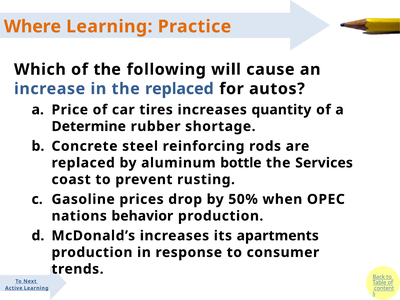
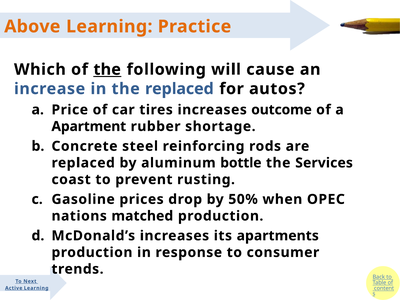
Where: Where -> Above
the at (107, 69) underline: none -> present
quantity: quantity -> outcome
Determine: Determine -> Apartment
behavior: behavior -> matched
